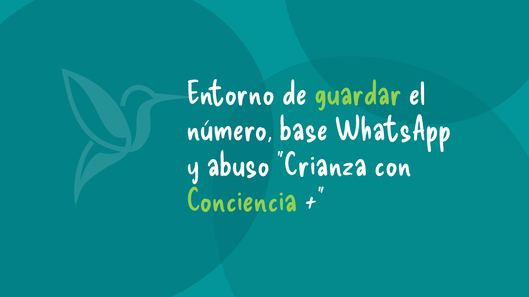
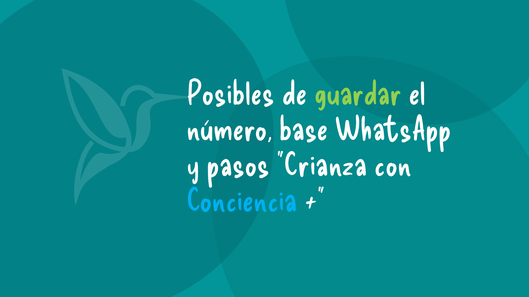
Entorno: Entorno -> Posibles
abuso: abuso -> pasos
Conciencia colour: light green -> light blue
